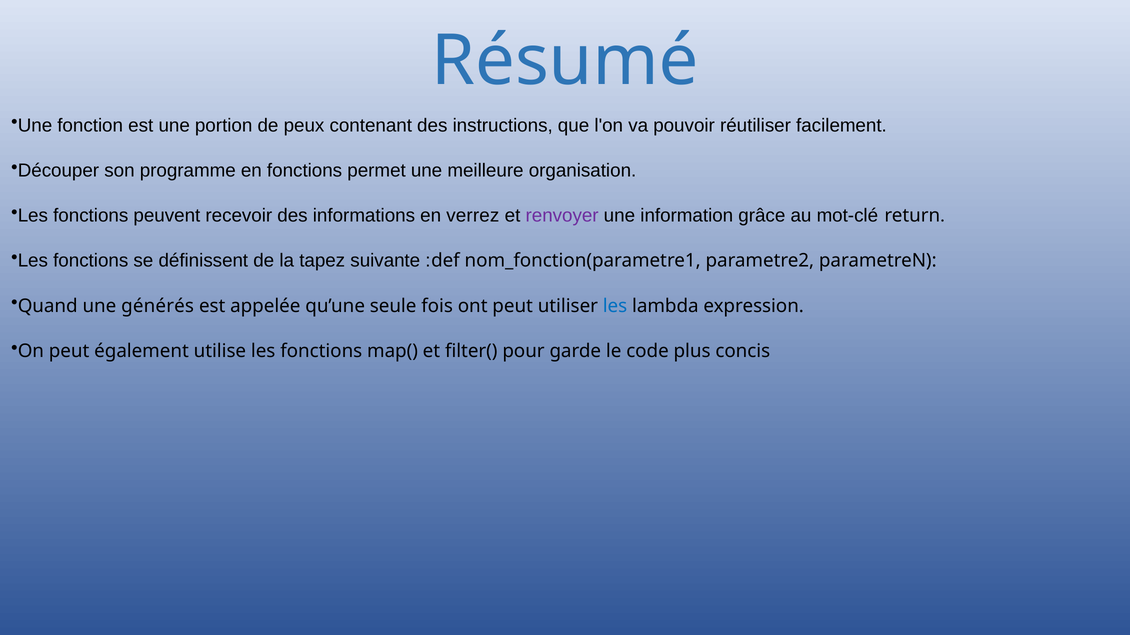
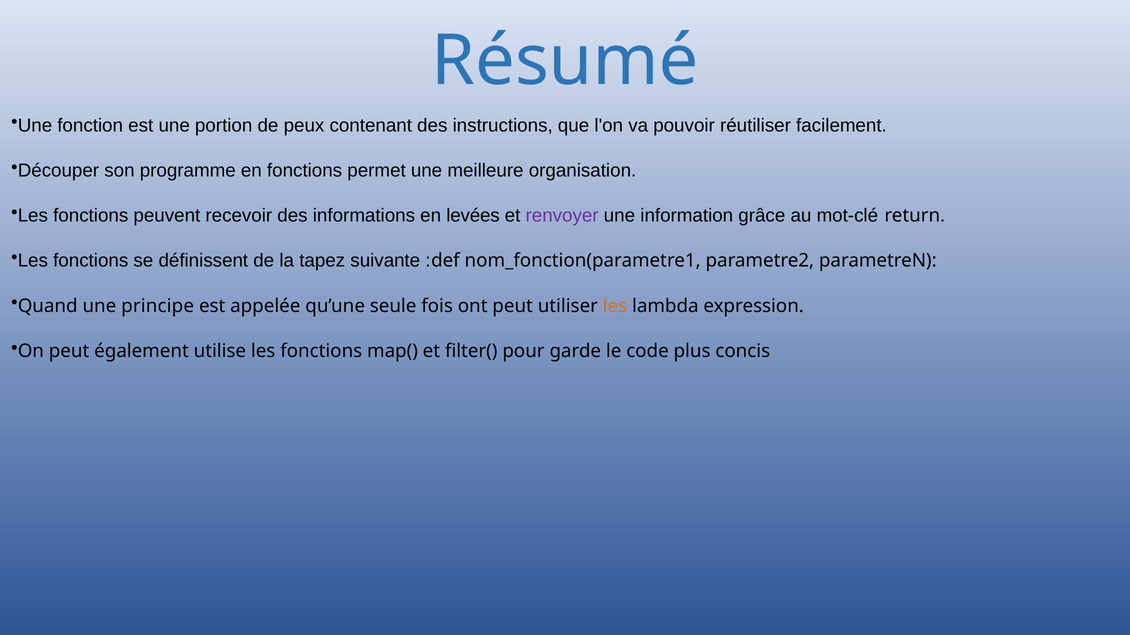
verrez: verrez -> levées
générés: générés -> principe
les at (615, 306) colour: blue -> orange
